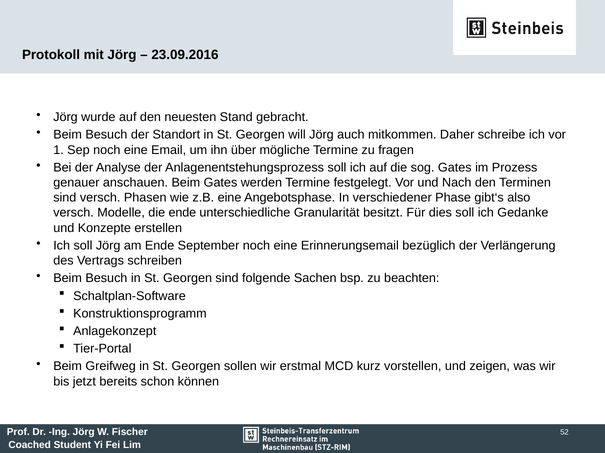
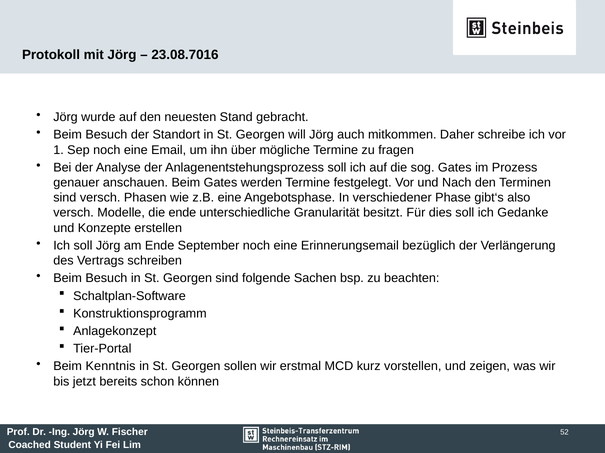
23.09.2016: 23.09.2016 -> 23.08.7016
Greifweg: Greifweg -> Kenntnis
